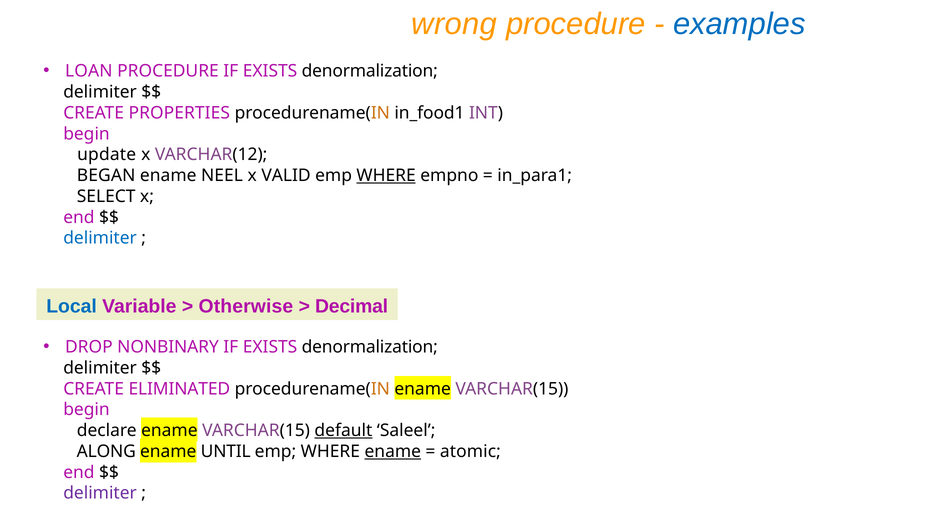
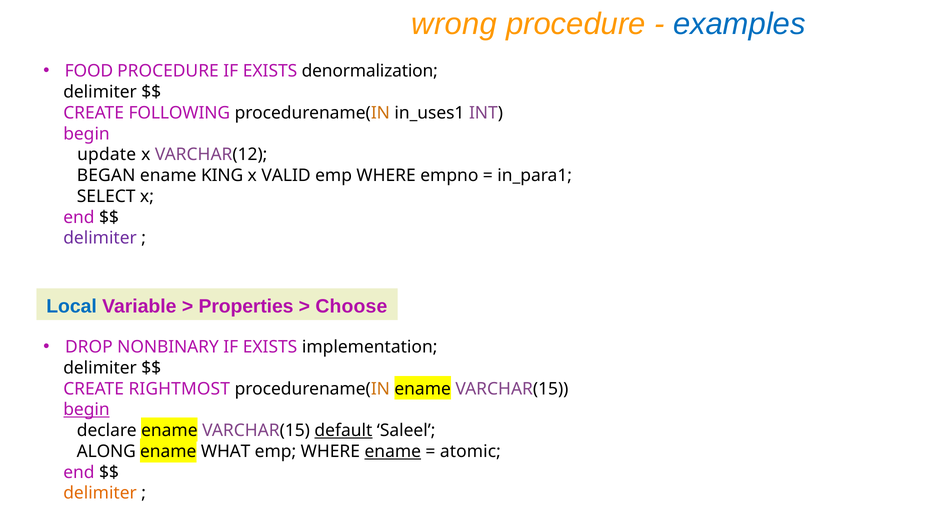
LOAN: LOAN -> FOOD
PROPERTIES: PROPERTIES -> FOLLOWING
in_food1: in_food1 -> in_uses1
NEEL: NEEL -> KING
WHERE at (386, 176) underline: present -> none
delimiter at (100, 238) colour: blue -> purple
Otherwise: Otherwise -> Properties
Decimal: Decimal -> Choose
denormalization at (370, 347): denormalization -> implementation
ELIMINATED: ELIMINATED -> RIGHTMOST
begin at (87, 410) underline: none -> present
UNTIL: UNTIL -> WHAT
delimiter at (100, 494) colour: purple -> orange
